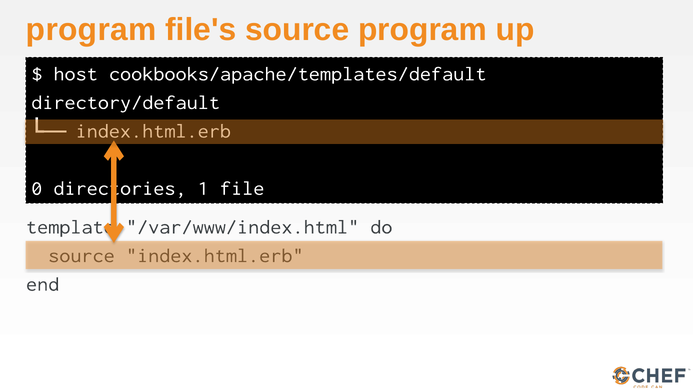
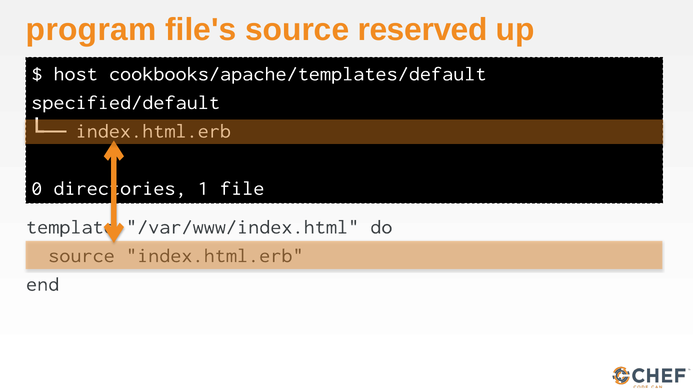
source program: program -> reserved
directory/default: directory/default -> specified/default
